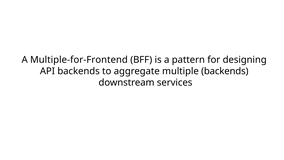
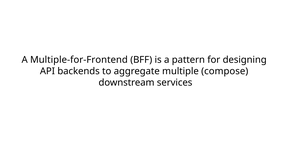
multiple backends: backends -> compose
